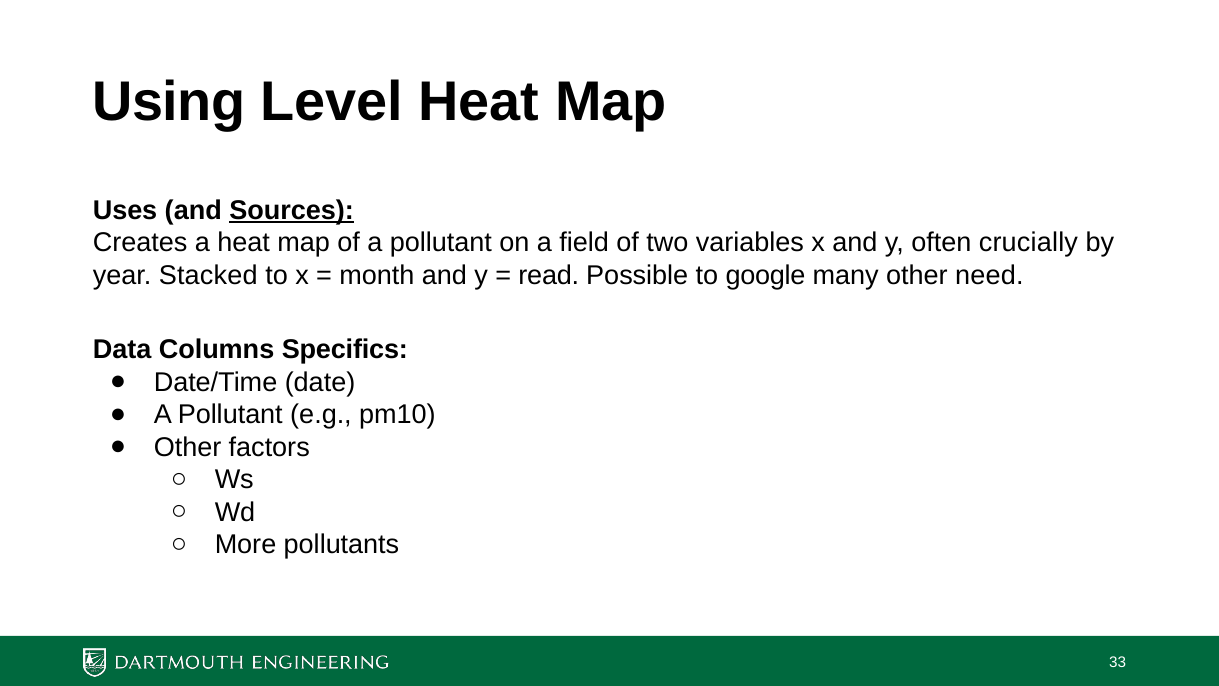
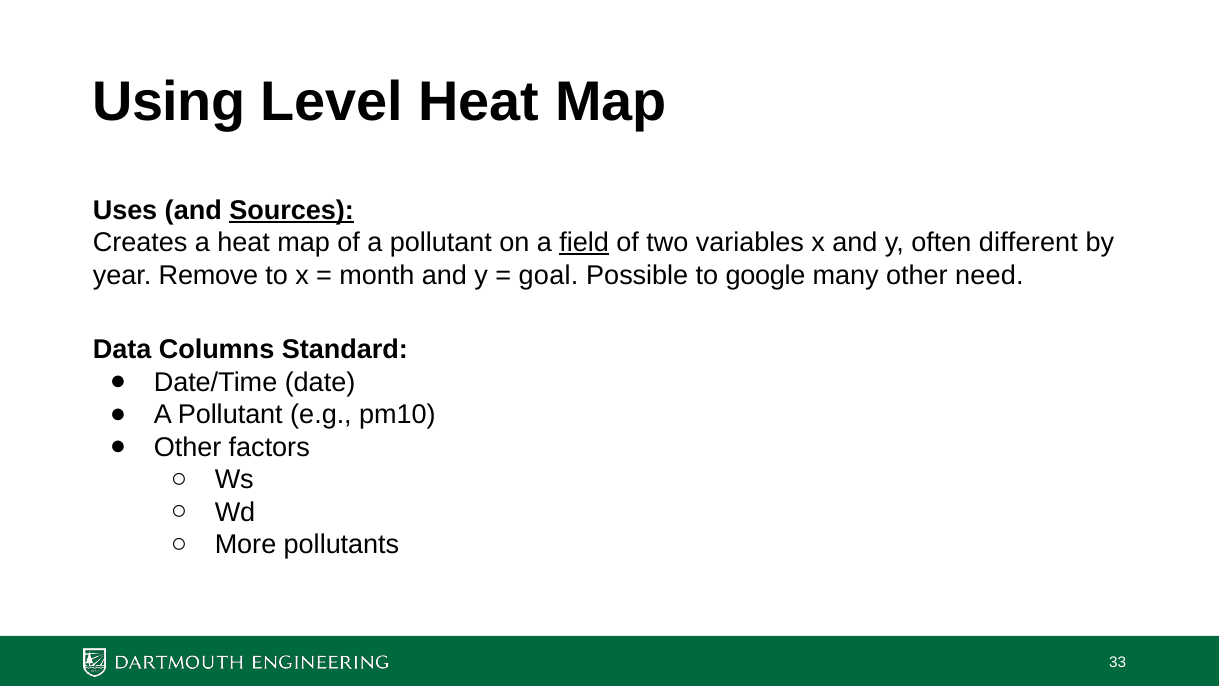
field underline: none -> present
crucially: crucially -> different
Stacked: Stacked -> Remove
read: read -> goal
Specifics: Specifics -> Standard
